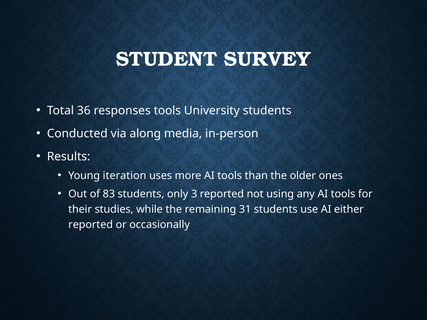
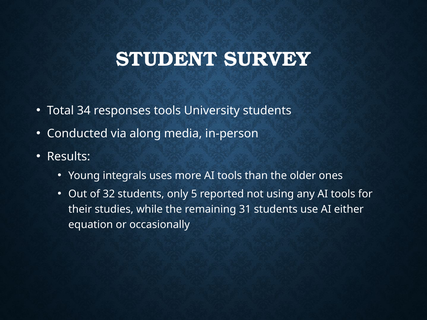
36: 36 -> 34
iteration: iteration -> integrals
83: 83 -> 32
3: 3 -> 5
reported at (91, 225): reported -> equation
